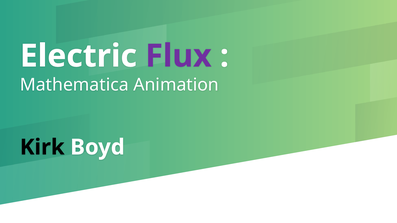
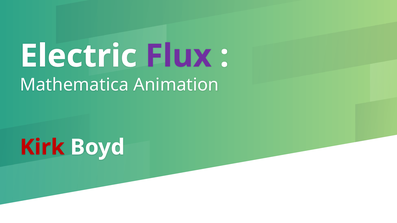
Kirk colour: black -> red
